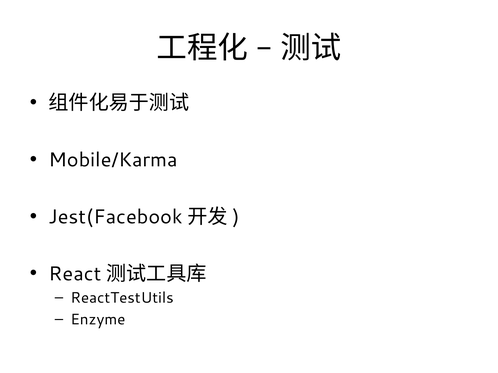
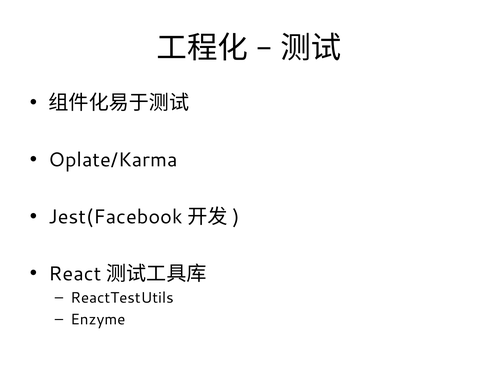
Mobile/Karma: Mobile/Karma -> Oplate/Karma
